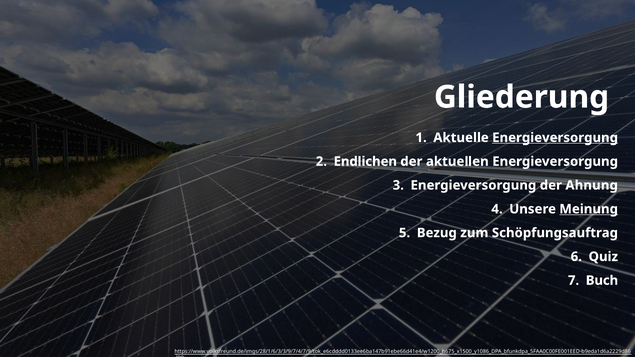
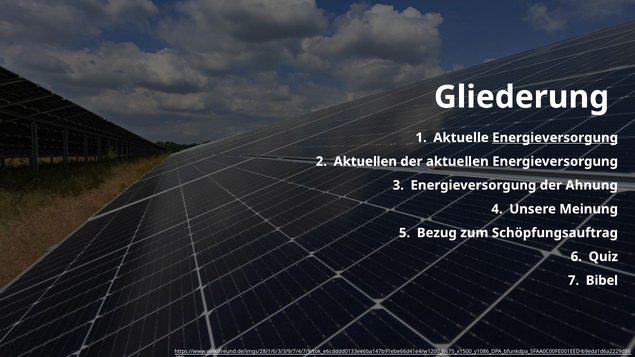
Endlichen at (365, 162): Endlichen -> Aktuellen
Meinung underline: present -> none
Buch: Buch -> Bibel
